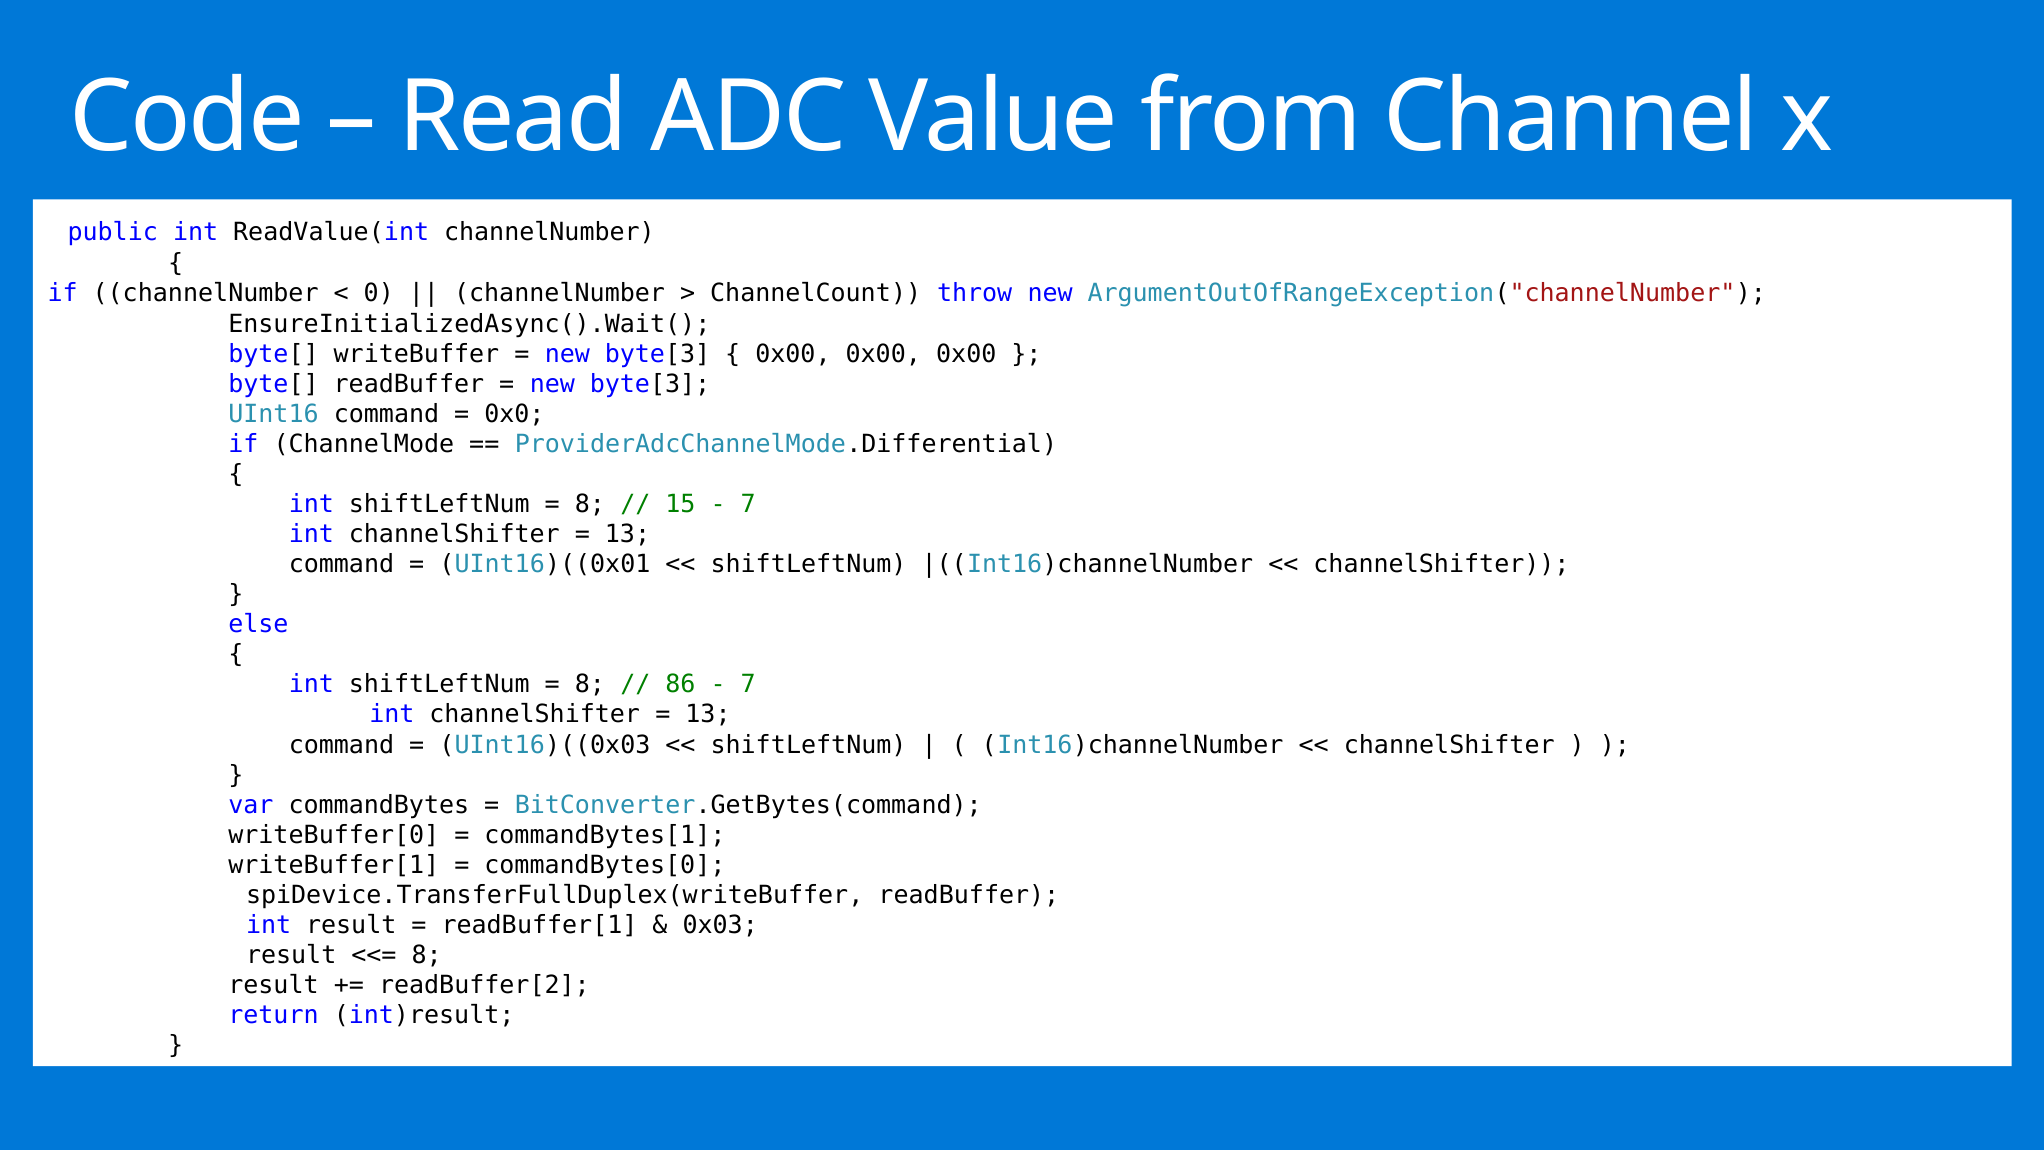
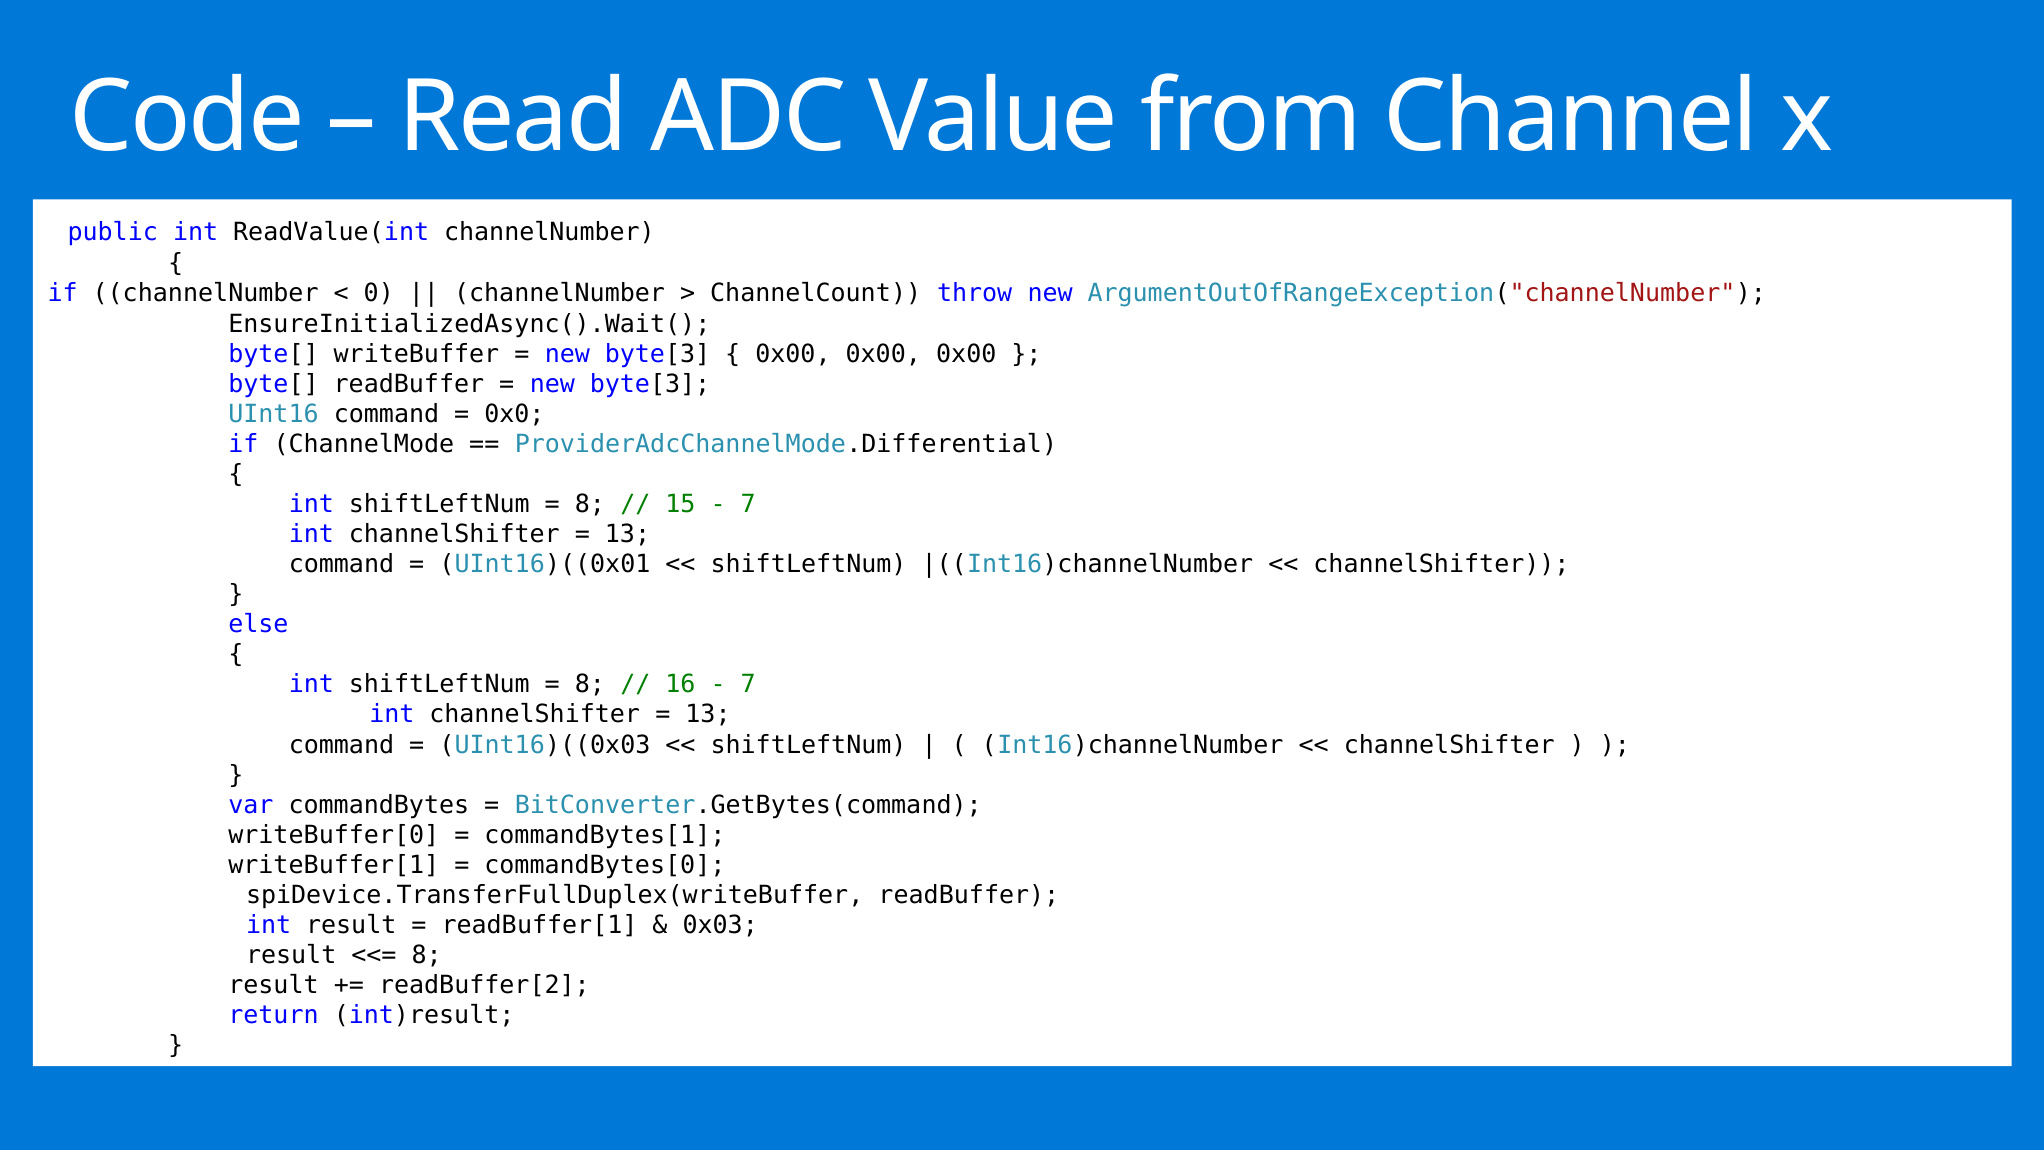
86: 86 -> 16
